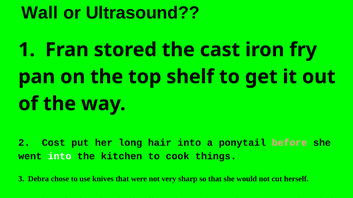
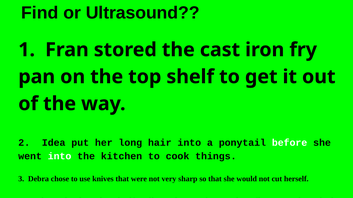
Wall at (40, 13): Wall -> Find
Cost: Cost -> Idea
before colour: pink -> white
